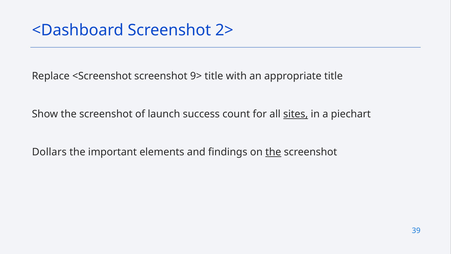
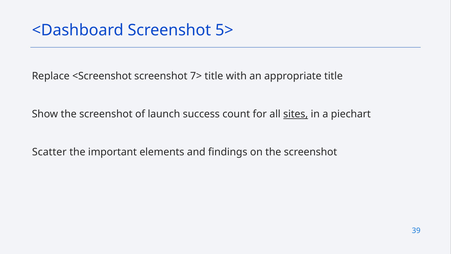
2>: 2> -> 5>
9>: 9> -> 7>
Dollars: Dollars -> Scatter
the at (273, 152) underline: present -> none
